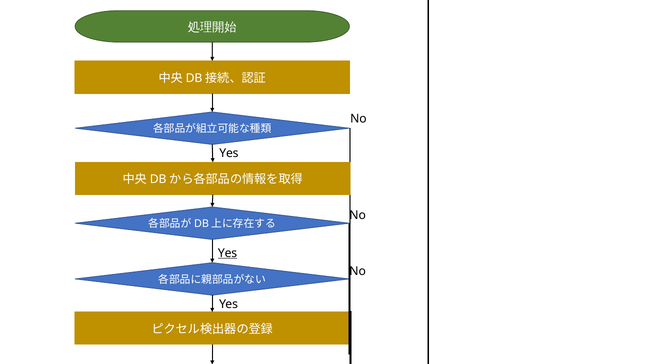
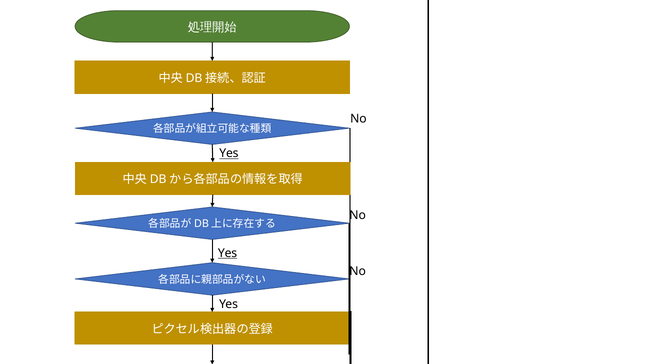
Yes at (229, 153) underline: none -> present
